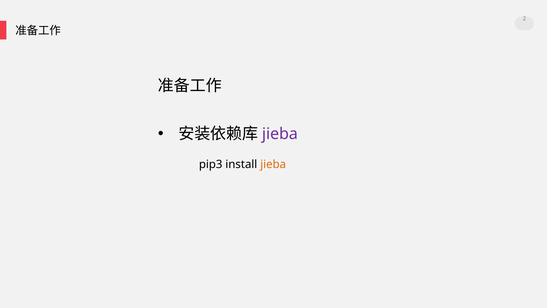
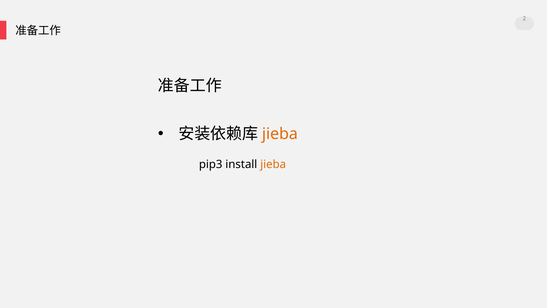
jieba at (280, 134) colour: purple -> orange
